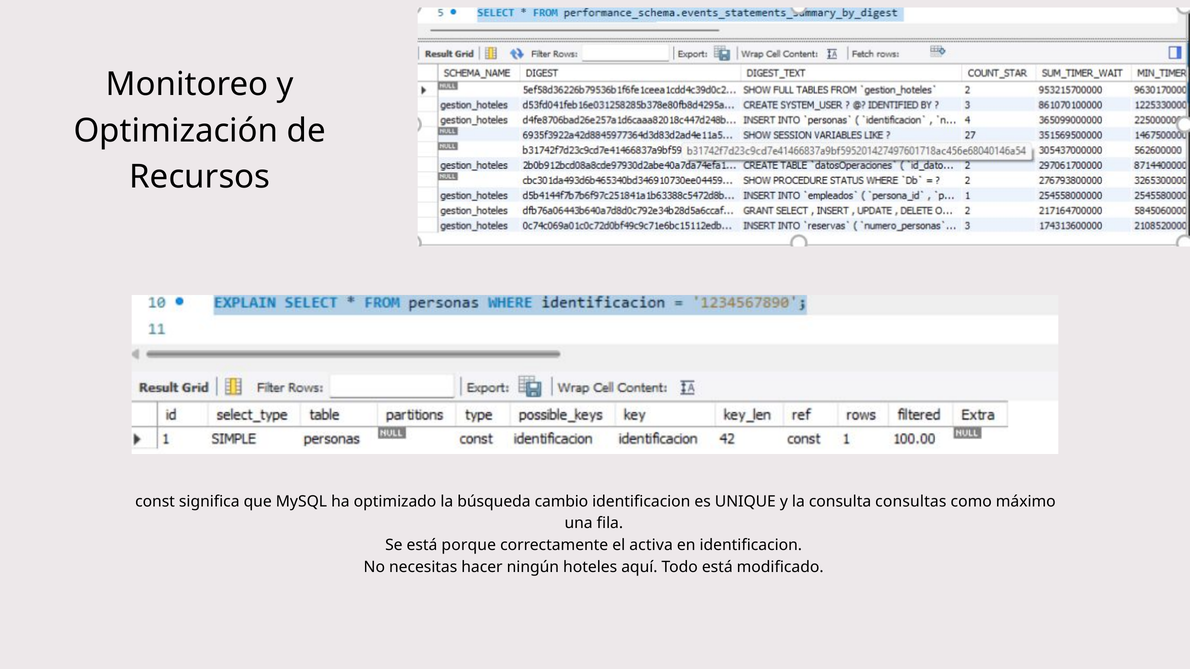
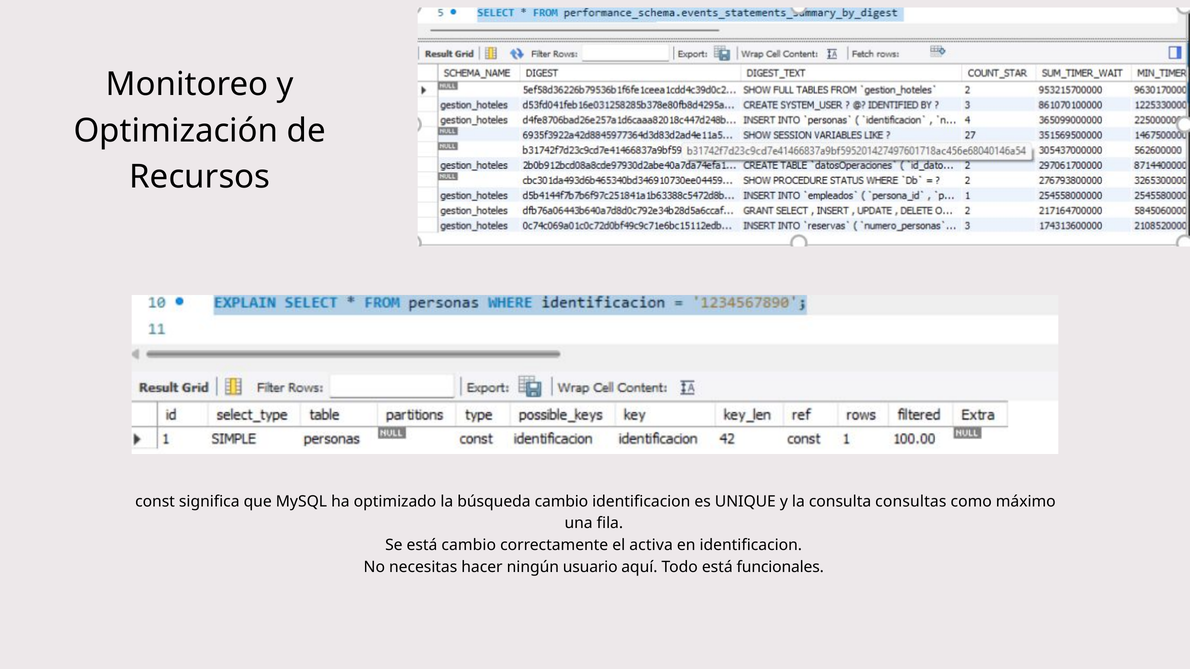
está porque: porque -> cambio
hoteles: hoteles -> usuario
modificado: modificado -> funcionales
